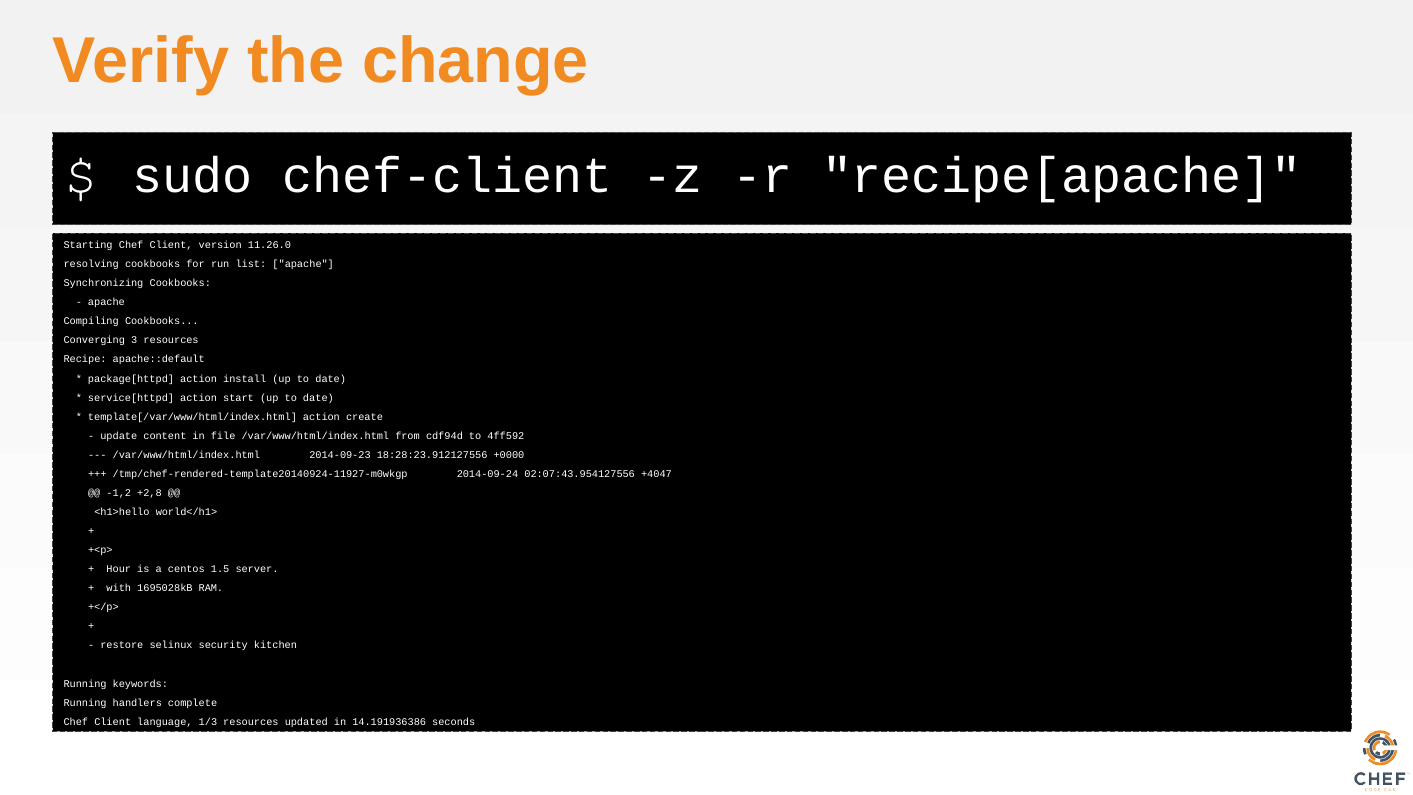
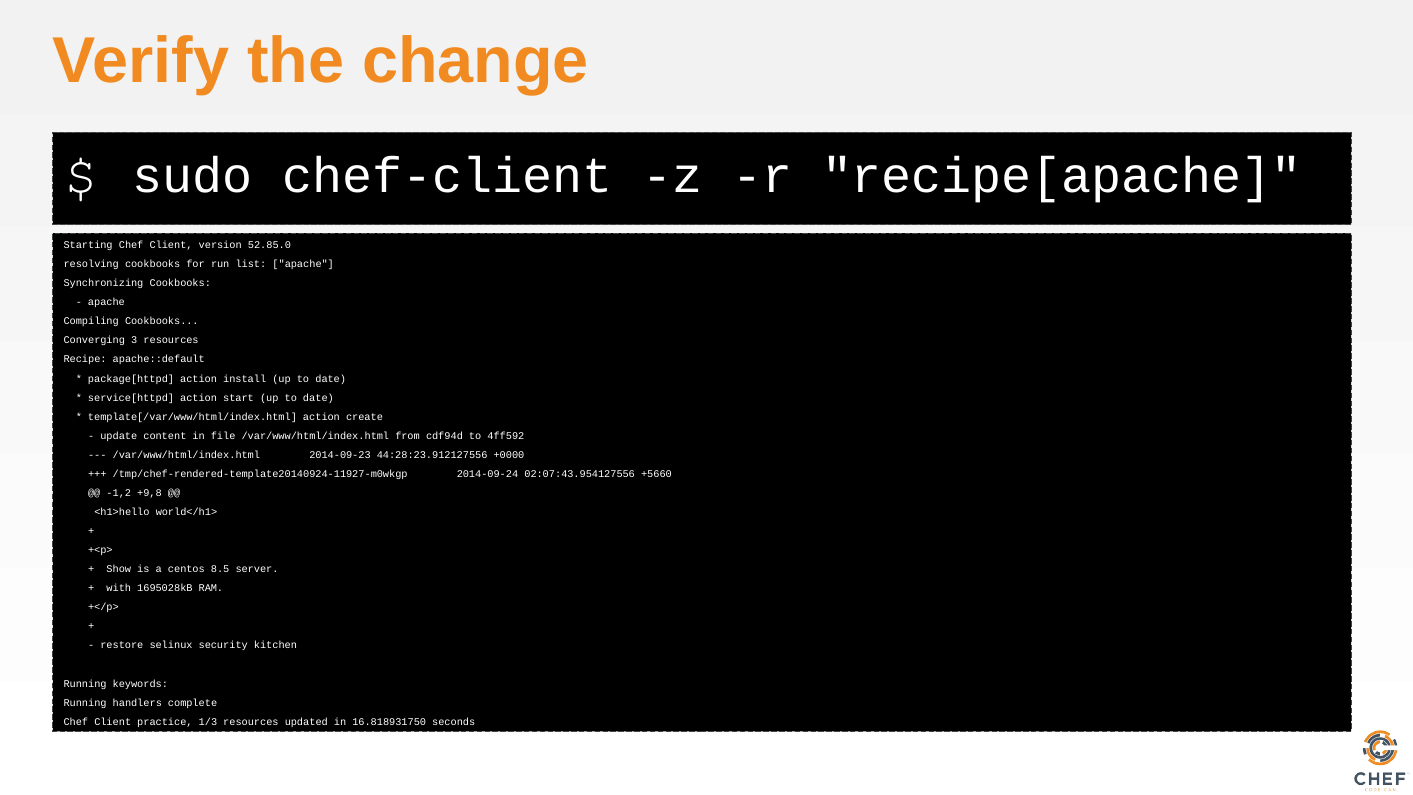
11.26.0: 11.26.0 -> 52.85.0
18:28:23.912127556: 18:28:23.912127556 -> 44:28:23.912127556
+4047: +4047 -> +5660
+2,8: +2,8 -> +9,8
Hour: Hour -> Show
1.5: 1.5 -> 8.5
language: language -> practice
14.191936386: 14.191936386 -> 16.818931750
